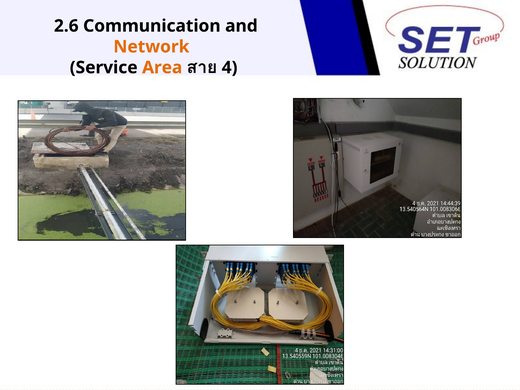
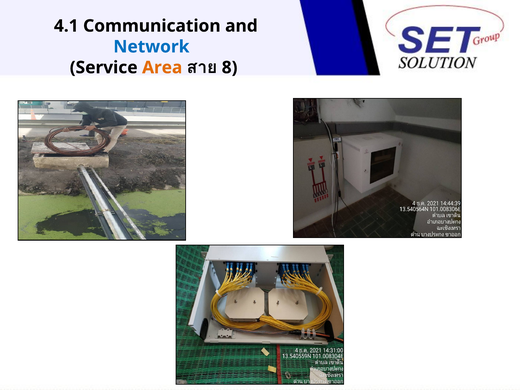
2.6: 2.6 -> 4.1
Network colour: orange -> blue
4: 4 -> 8
